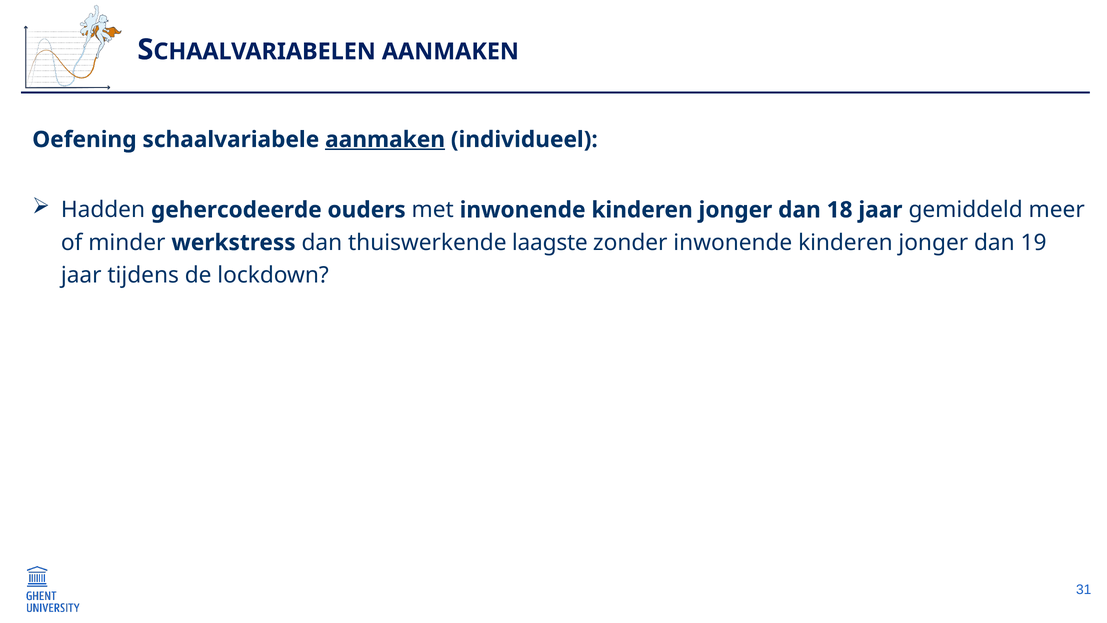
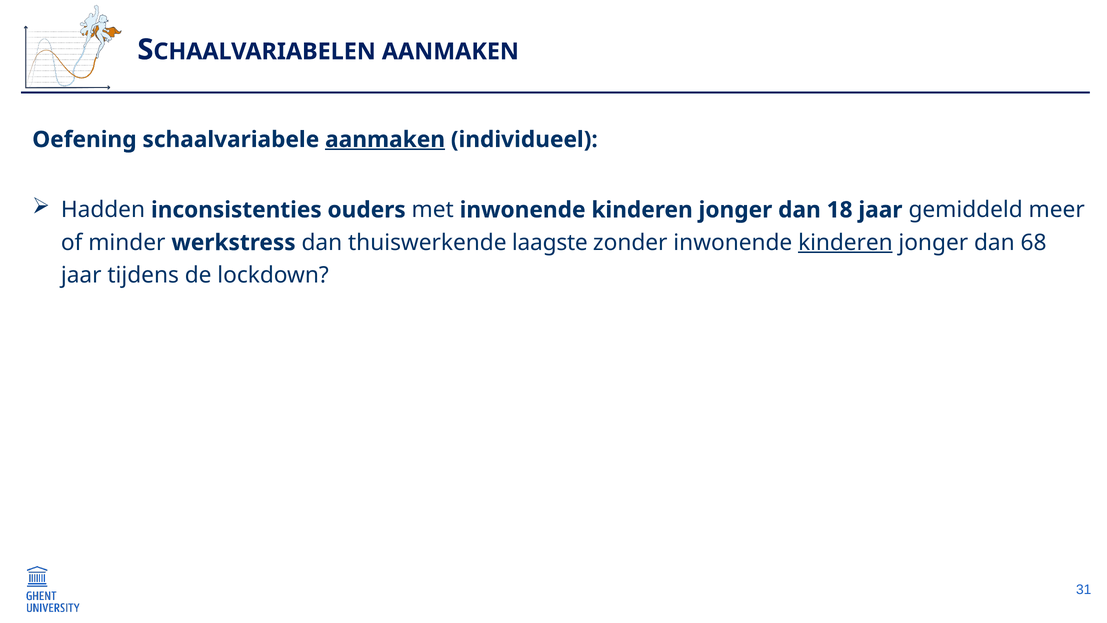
gehercodeerde: gehercodeerde -> inconsistenties
kinderen at (845, 243) underline: none -> present
19: 19 -> 68
